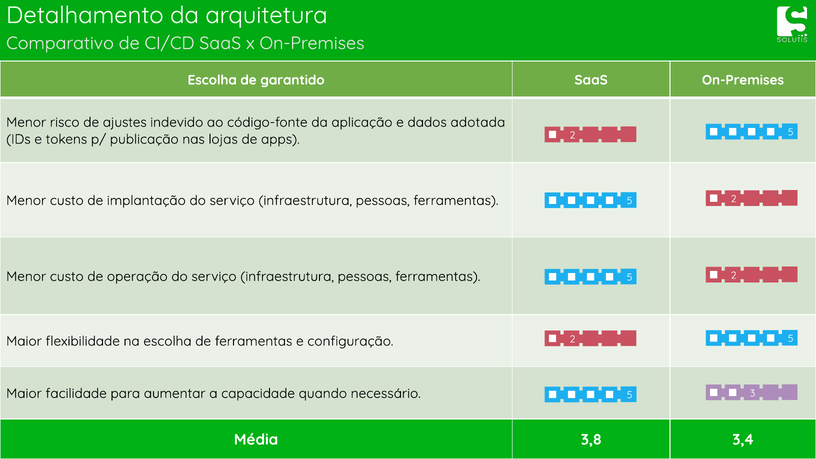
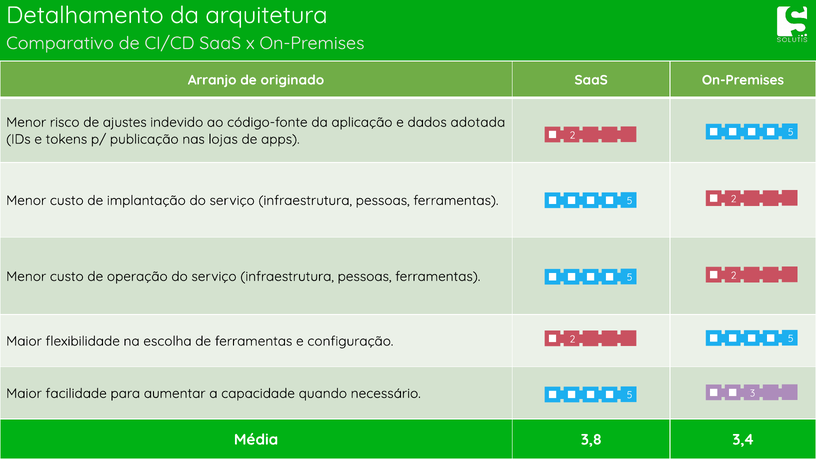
Escolha at (212, 80): Escolha -> Arranjo
garantido: garantido -> originado
